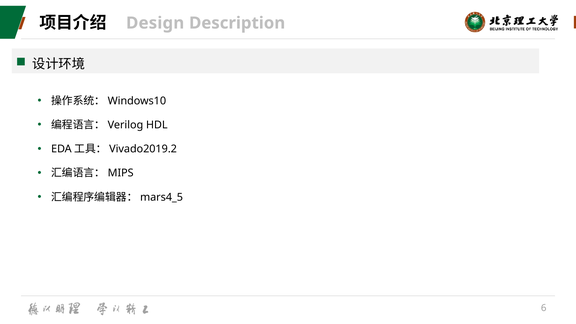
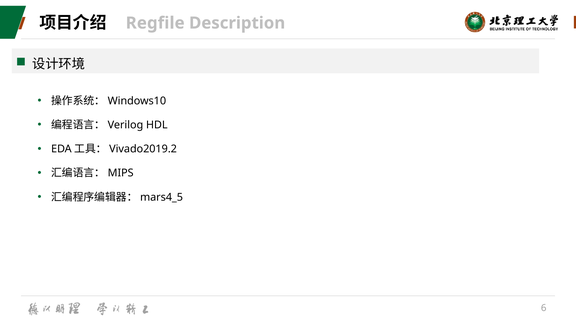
Design: Design -> Regfile
